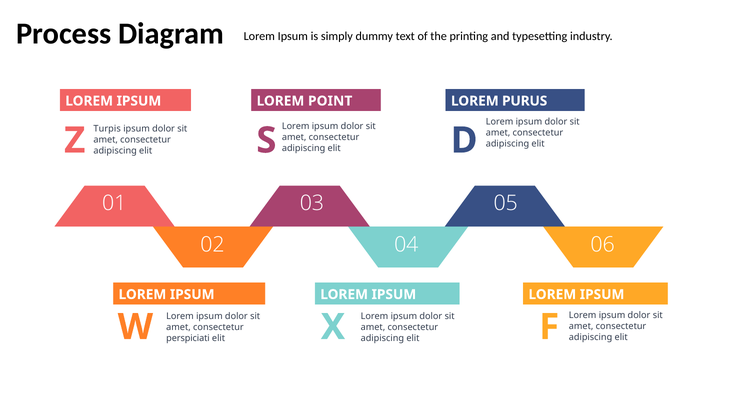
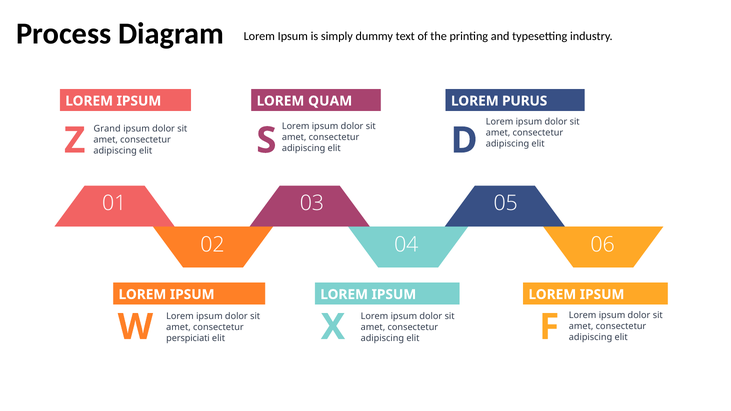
POINT: POINT -> QUAM
Turpis: Turpis -> Grand
